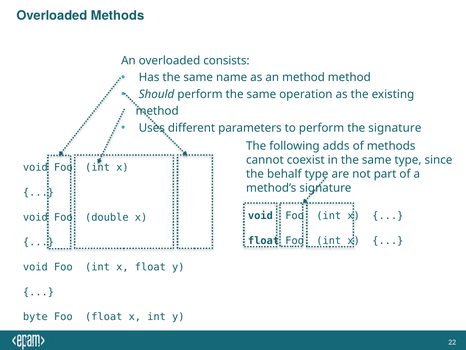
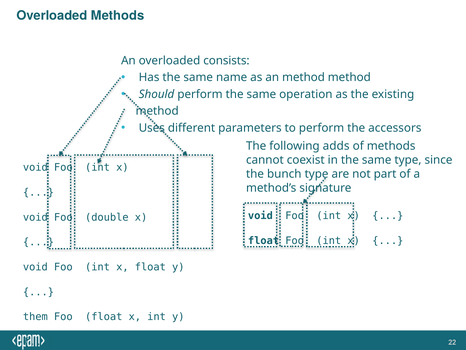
the signature: signature -> accessors
behalf: behalf -> bunch
byte: byte -> them
